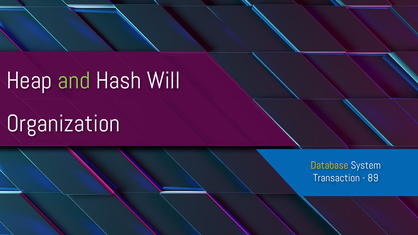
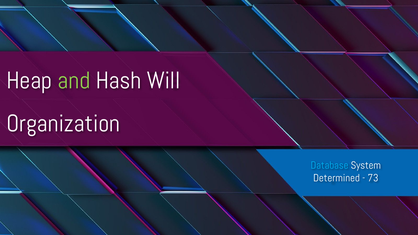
Database colour: yellow -> light blue
Transaction: Transaction -> Determined
89: 89 -> 73
